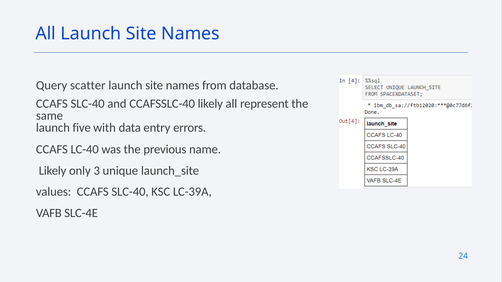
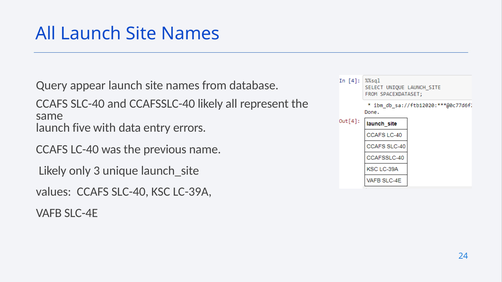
scatter: scatter -> appear
